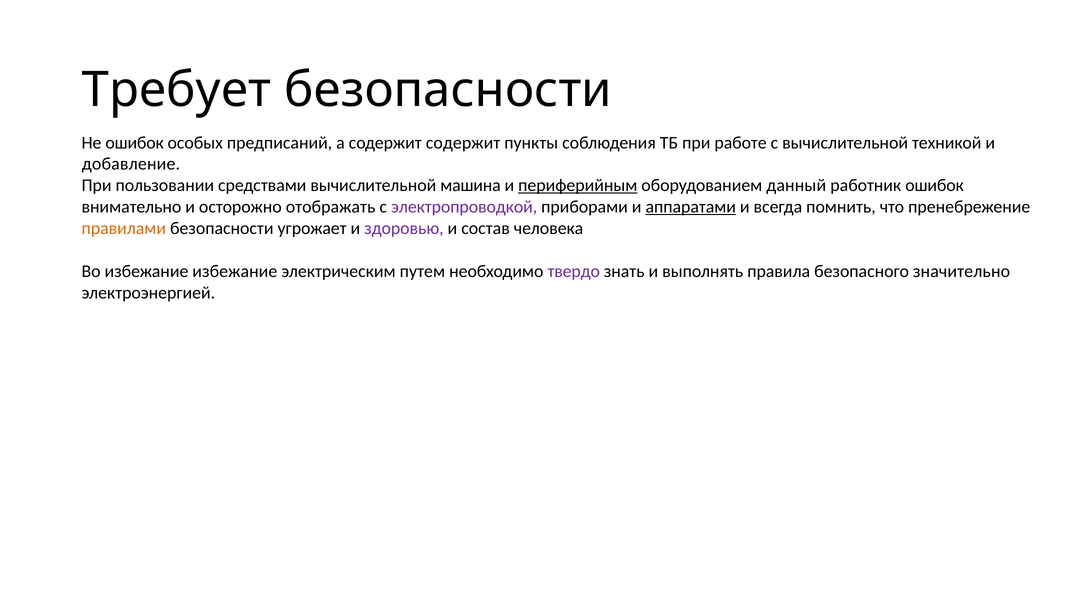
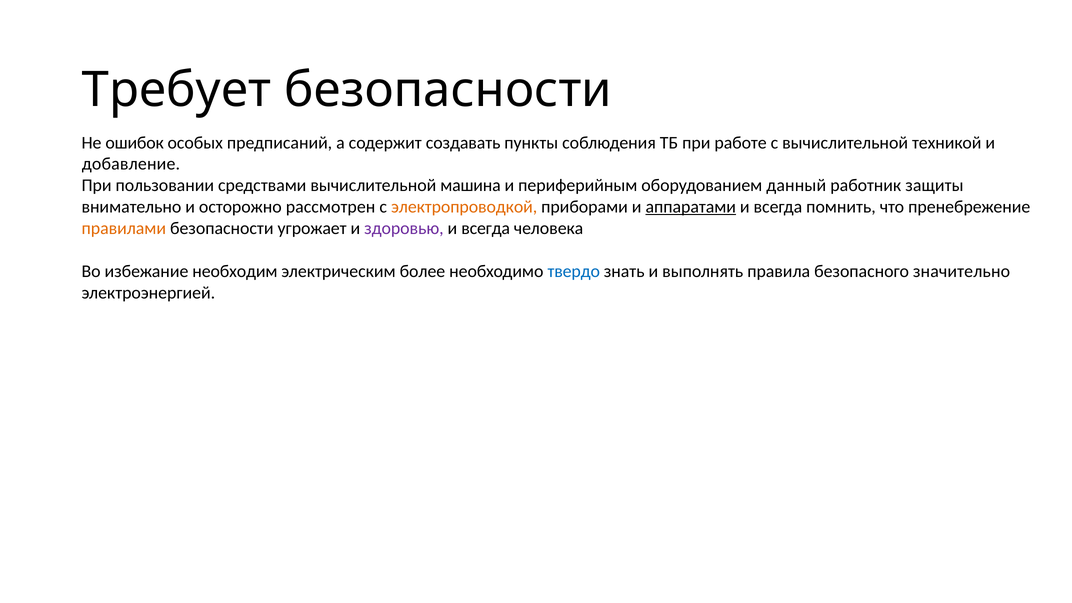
содержит содержит: содержит -> создавать
периферийным underline: present -> none
работник ошибок: ошибок -> защиты
отображать: отображать -> рассмотрен
электропроводкой colour: purple -> orange
состав at (486, 228): состав -> всегда
избежание избежание: избежание -> необходим
путем: путем -> более
твердо colour: purple -> blue
